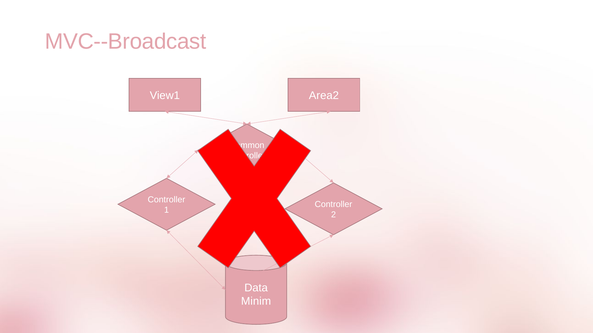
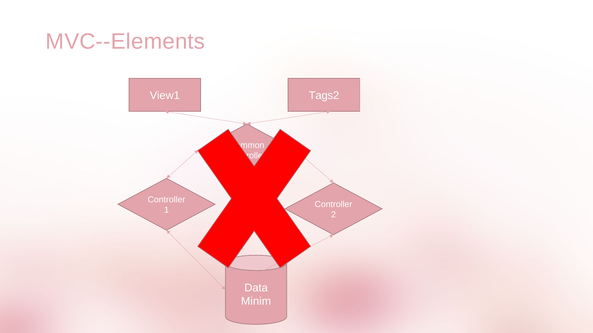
MVC--Broadcast: MVC--Broadcast -> MVC--Elements
Area2: Area2 -> Tags2
